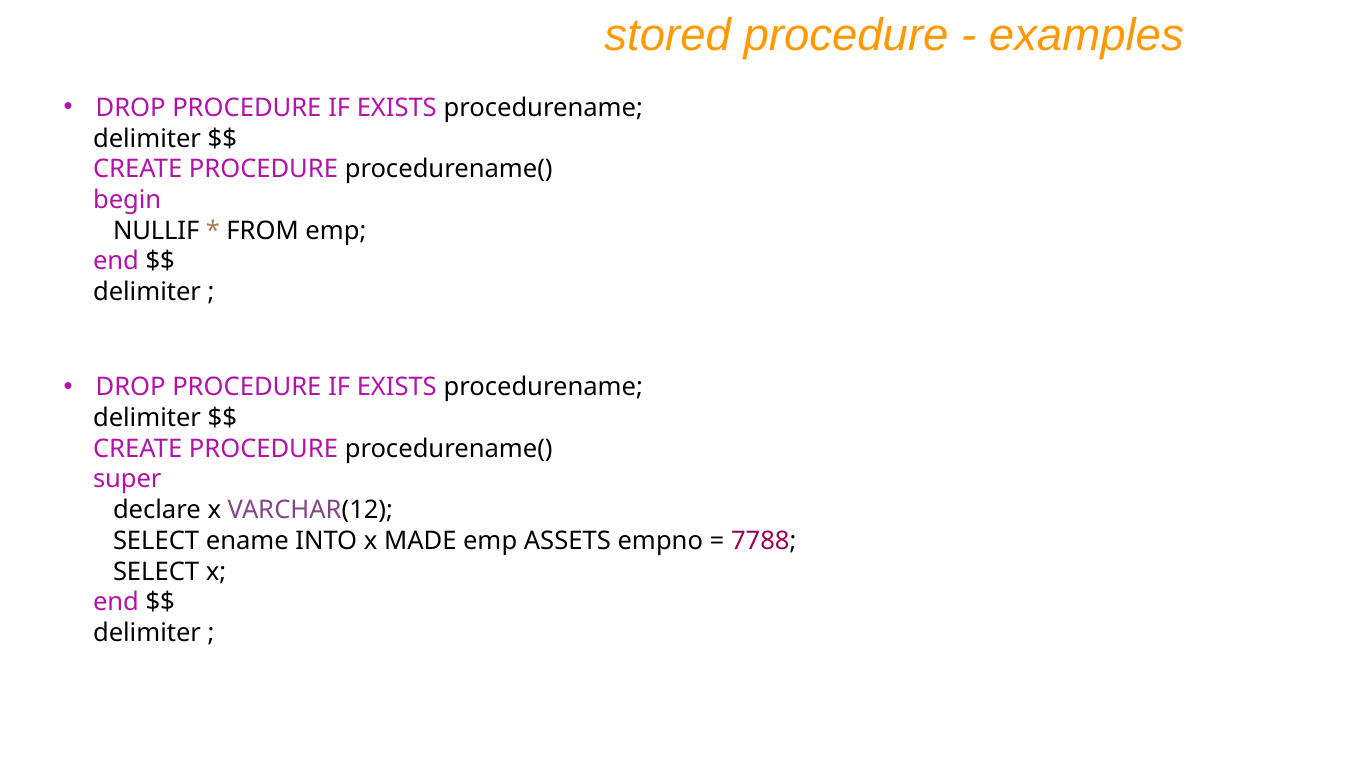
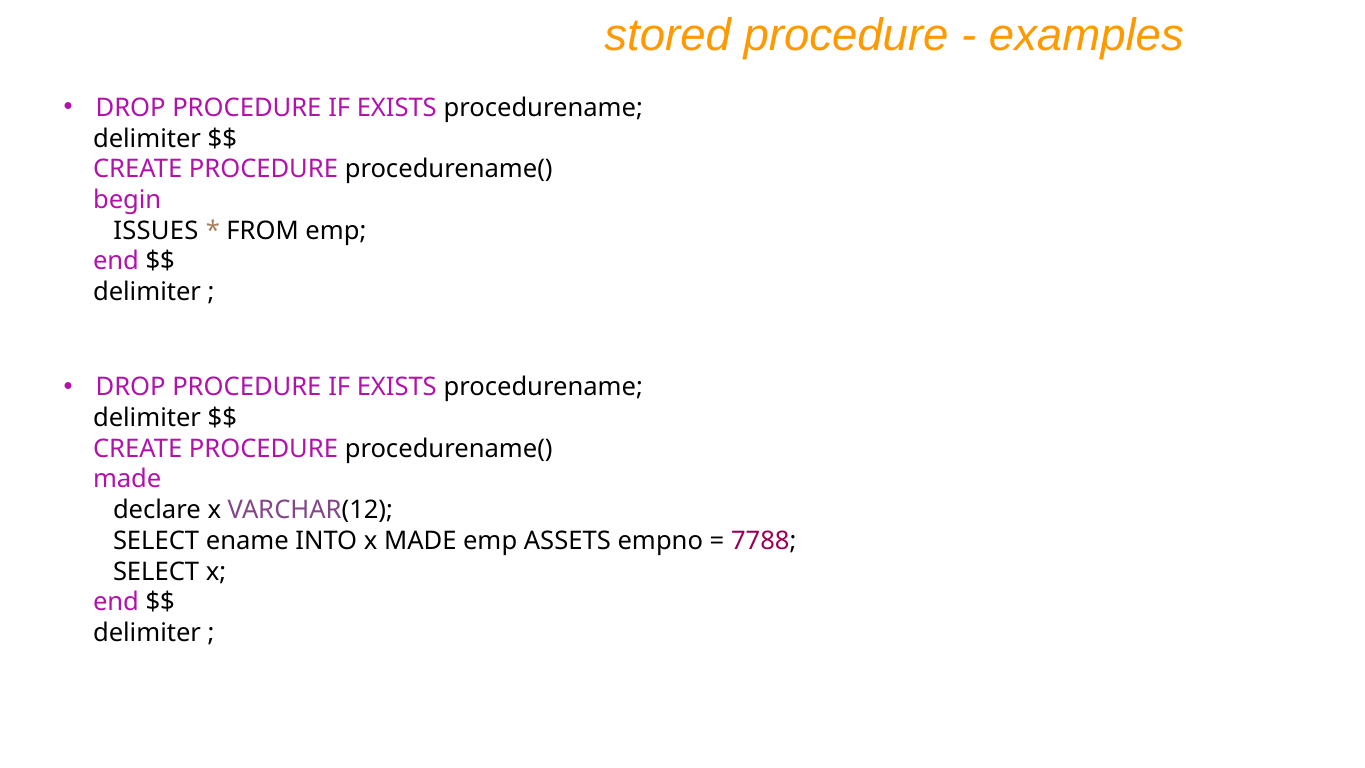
NULLIF: NULLIF -> ISSUES
super at (127, 479): super -> made
